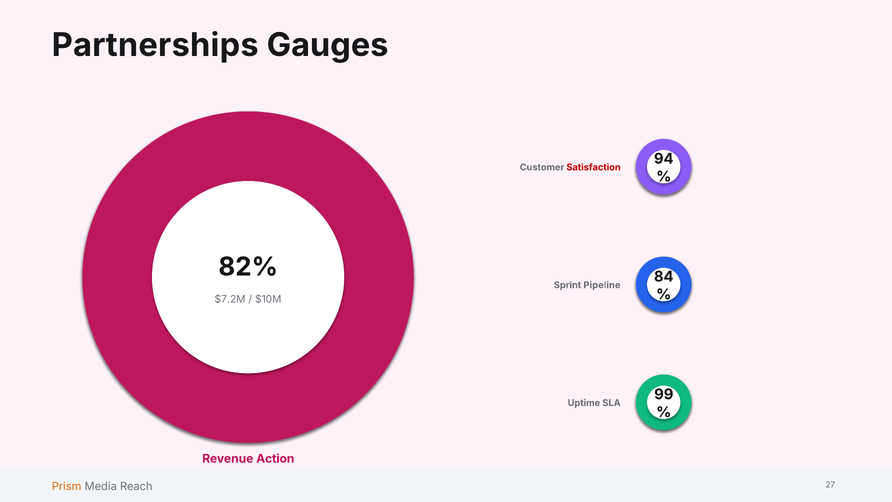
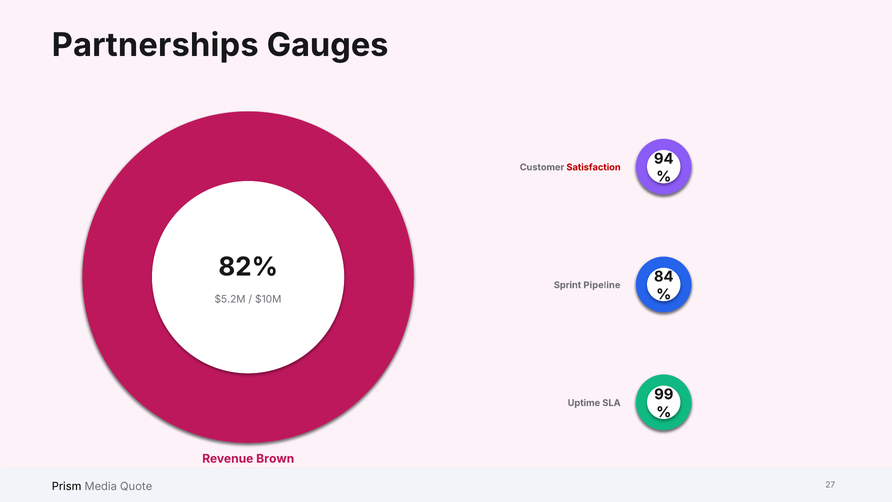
$7.2M: $7.2M -> $5.2M
Action: Action -> Brown
Prism colour: orange -> black
Reach: Reach -> Quote
